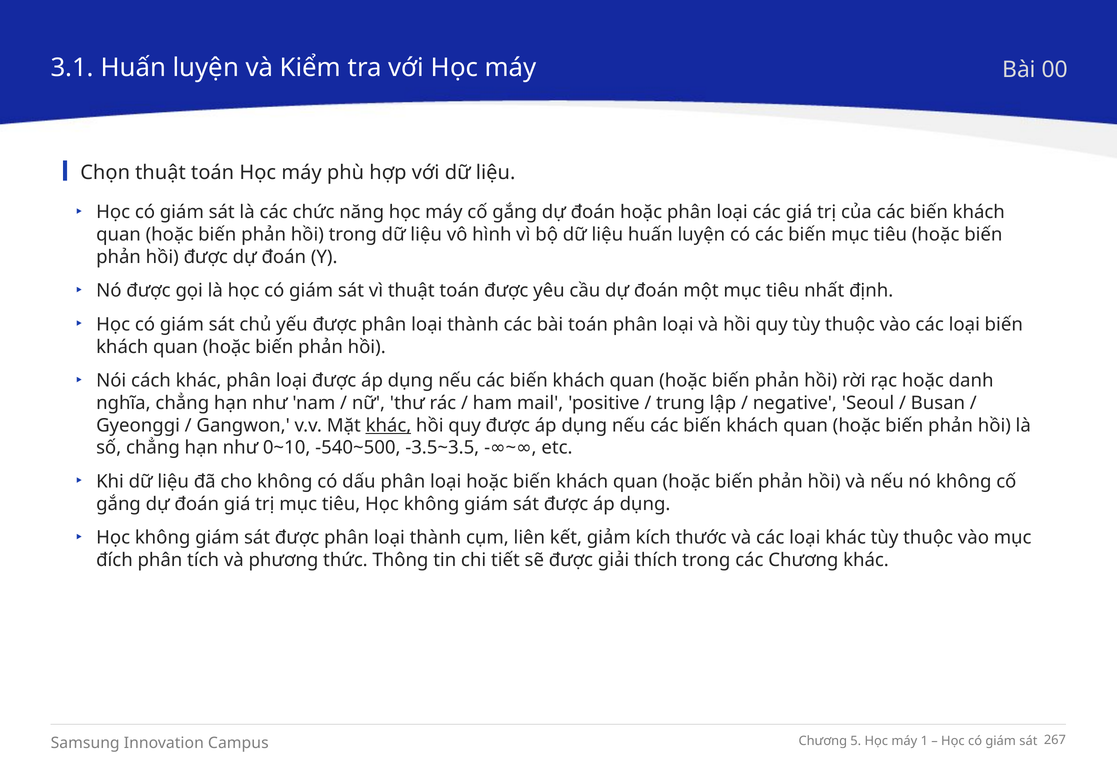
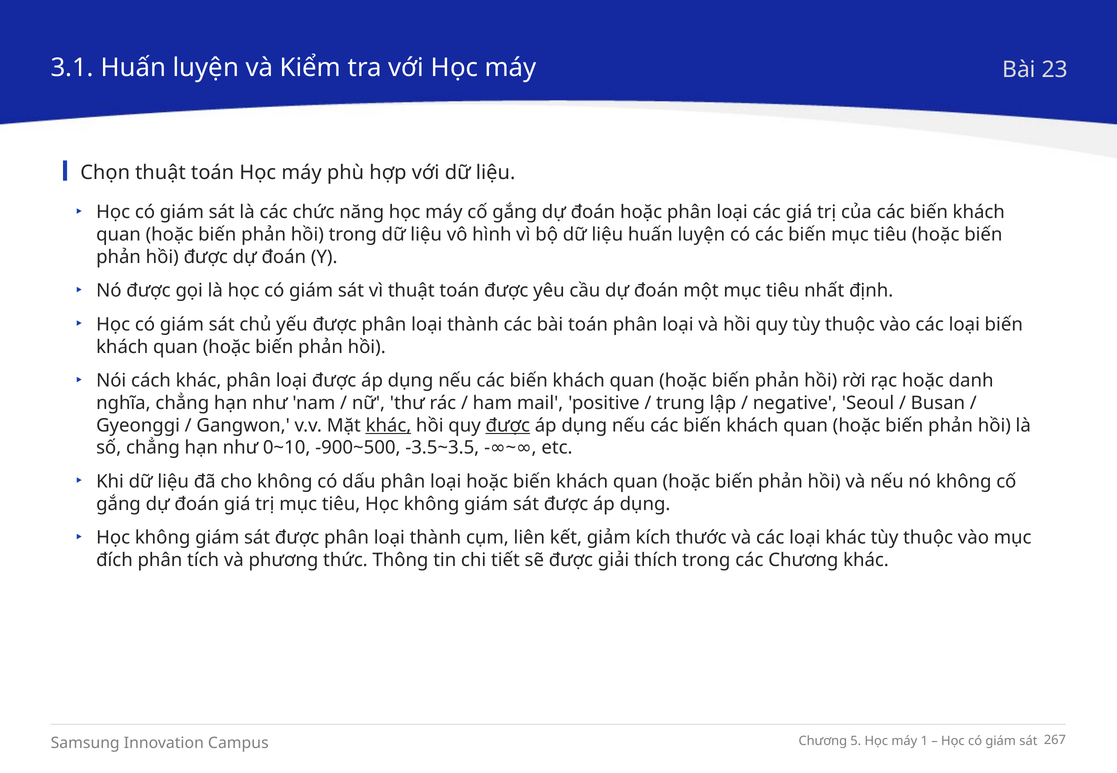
00: 00 -> 23
được at (508, 426) underline: none -> present
-540~500: -540~500 -> -900~500
